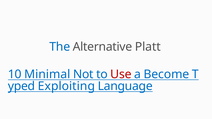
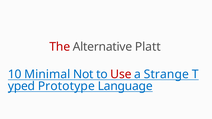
The colour: blue -> red
Become: Become -> Strange
Exploiting: Exploiting -> Prototype
